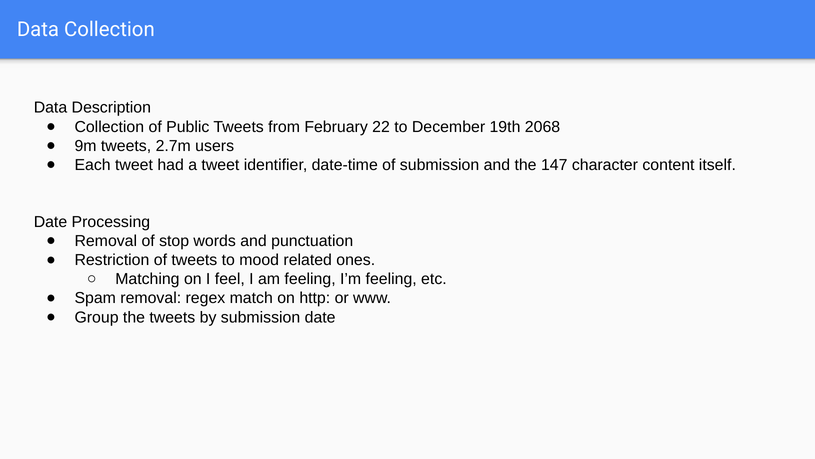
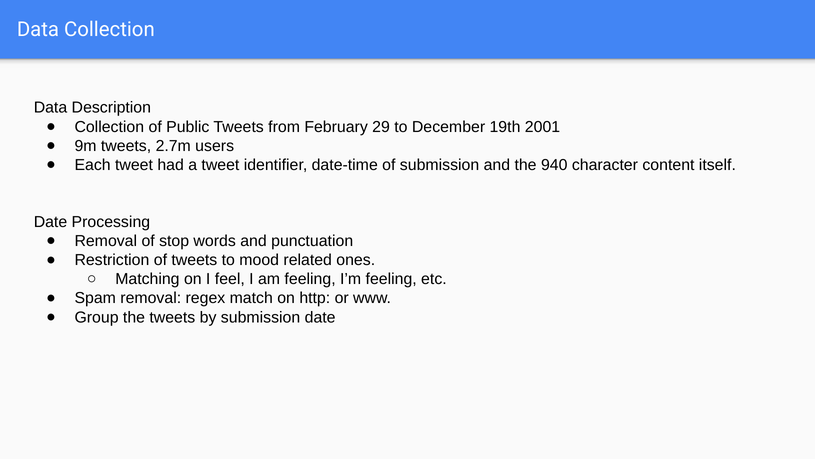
22: 22 -> 29
2068: 2068 -> 2001
147: 147 -> 940
